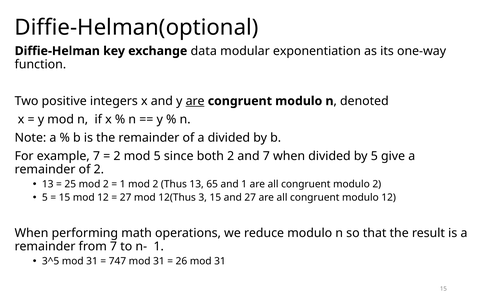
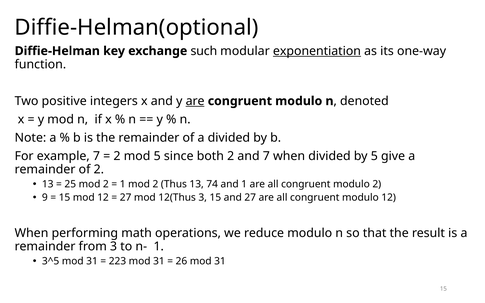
data: data -> such
exponentiation underline: none -> present
65: 65 -> 74
5 at (45, 198): 5 -> 9
from 7: 7 -> 3
747: 747 -> 223
